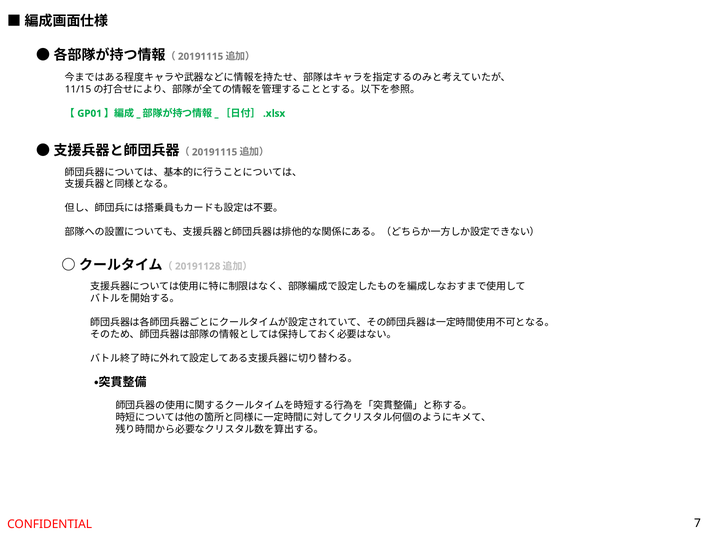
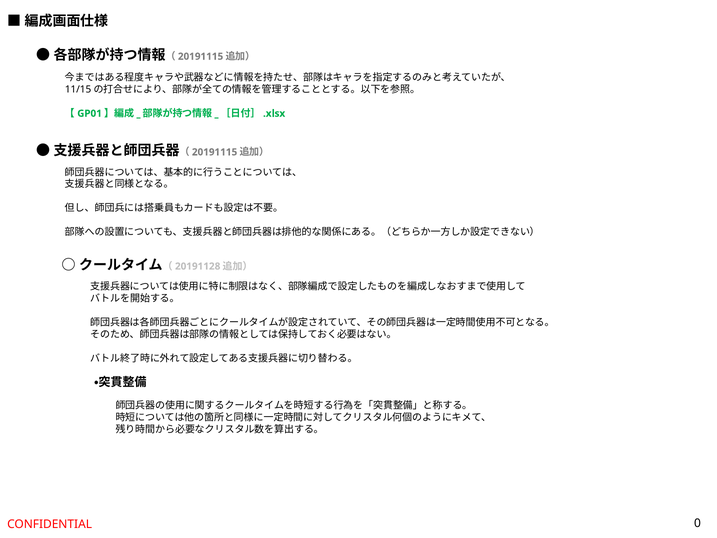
7: 7 -> 0
